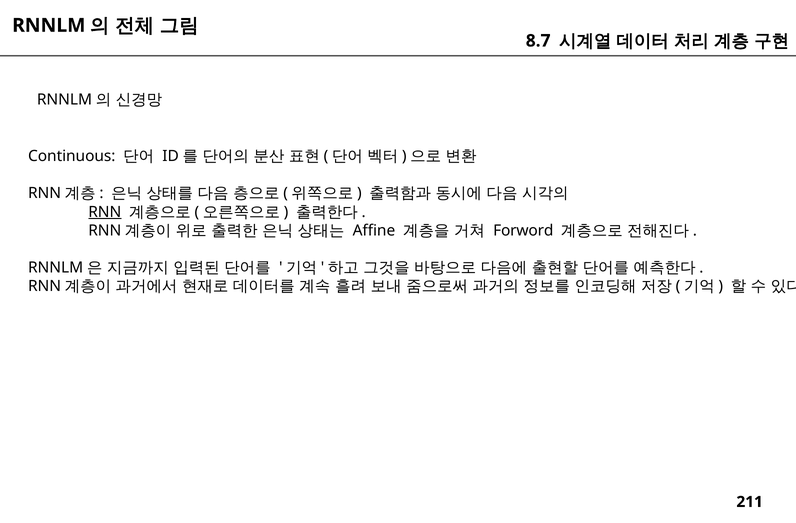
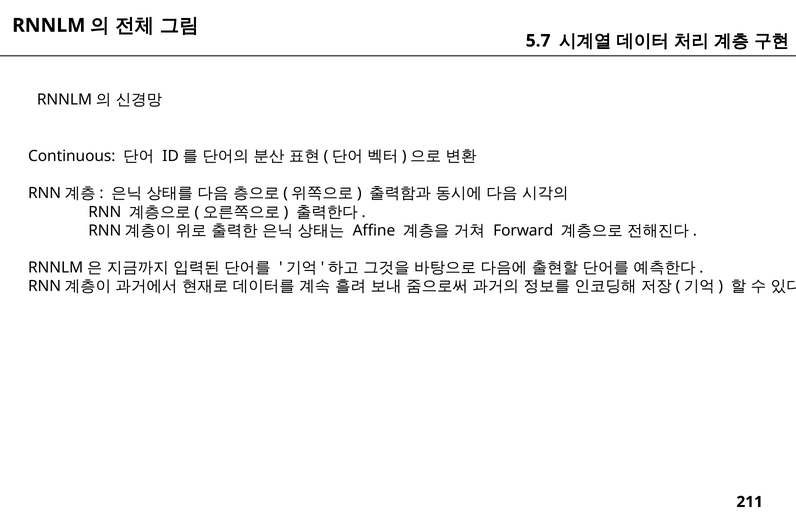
8.7: 8.7 -> 5.7
RNN underline: present -> none
Forword: Forword -> Forward
